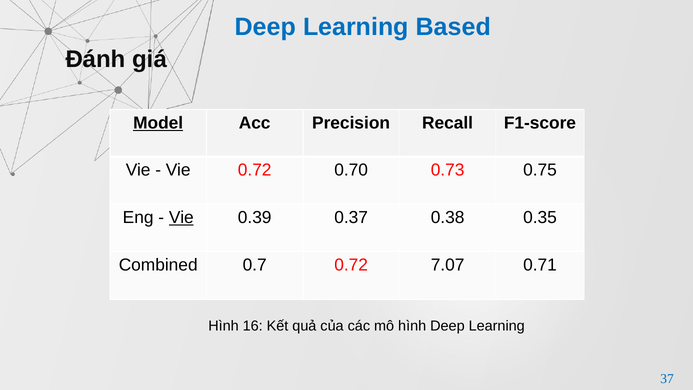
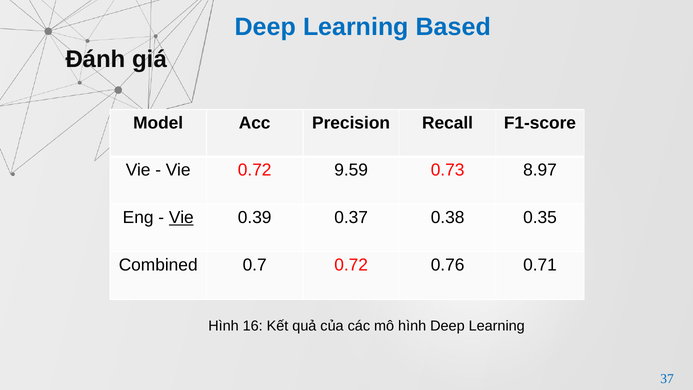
Model underline: present -> none
0.70: 0.70 -> 9.59
0.75: 0.75 -> 8.97
7.07: 7.07 -> 0.76
